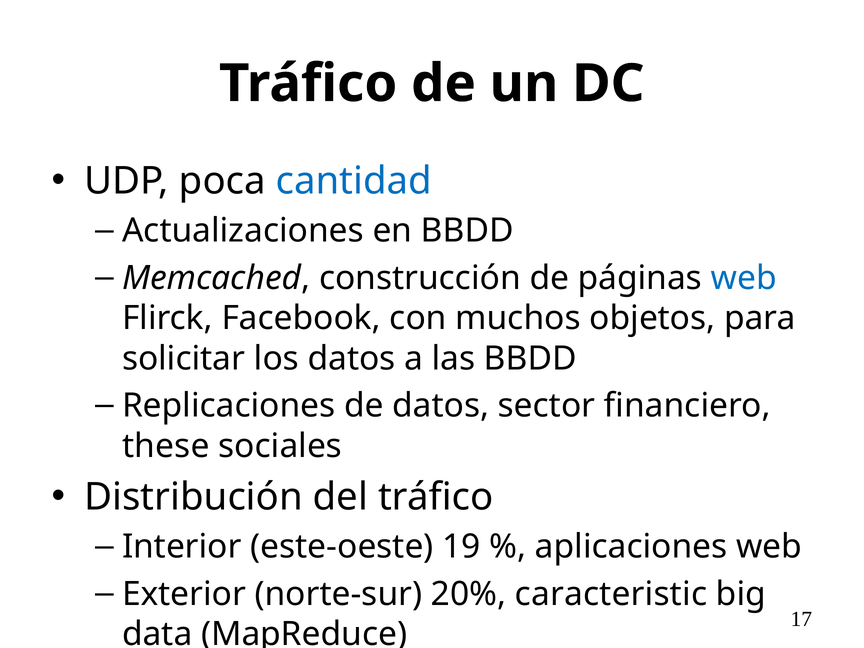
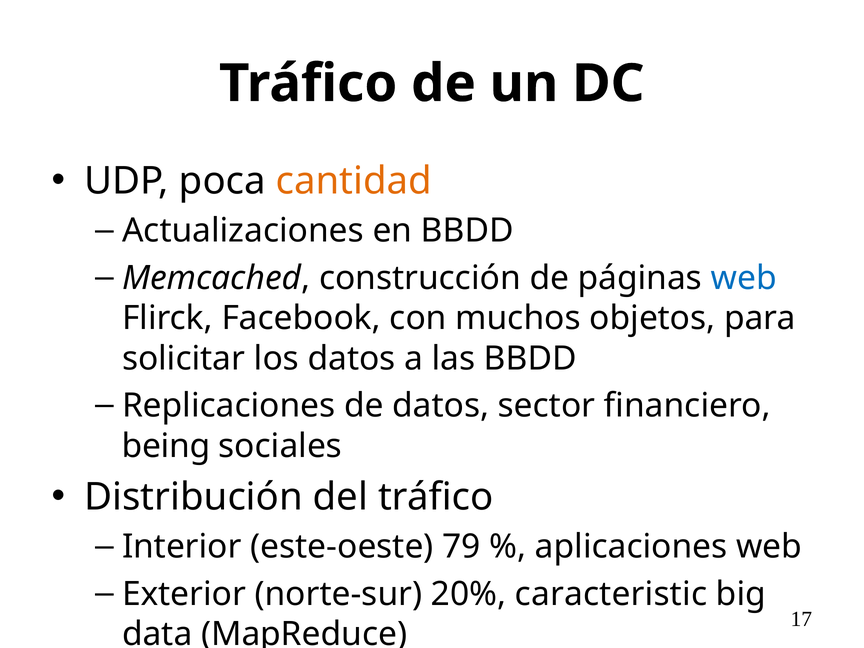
cantidad colour: blue -> orange
these: these -> being
19: 19 -> 79
